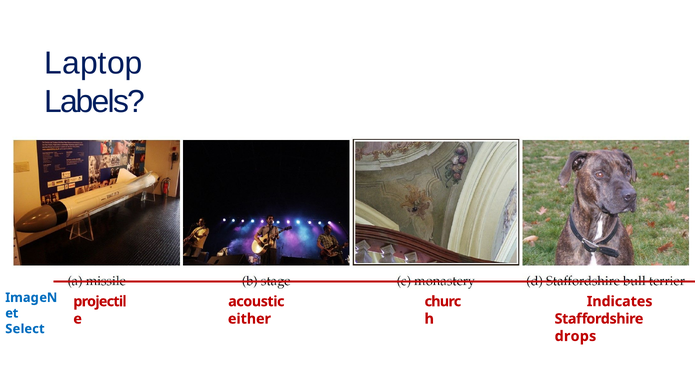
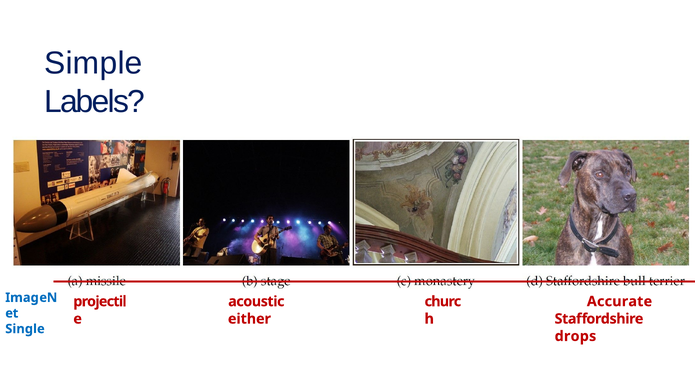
Laptop: Laptop -> Simple
Indicates: Indicates -> Accurate
Select: Select -> Single
